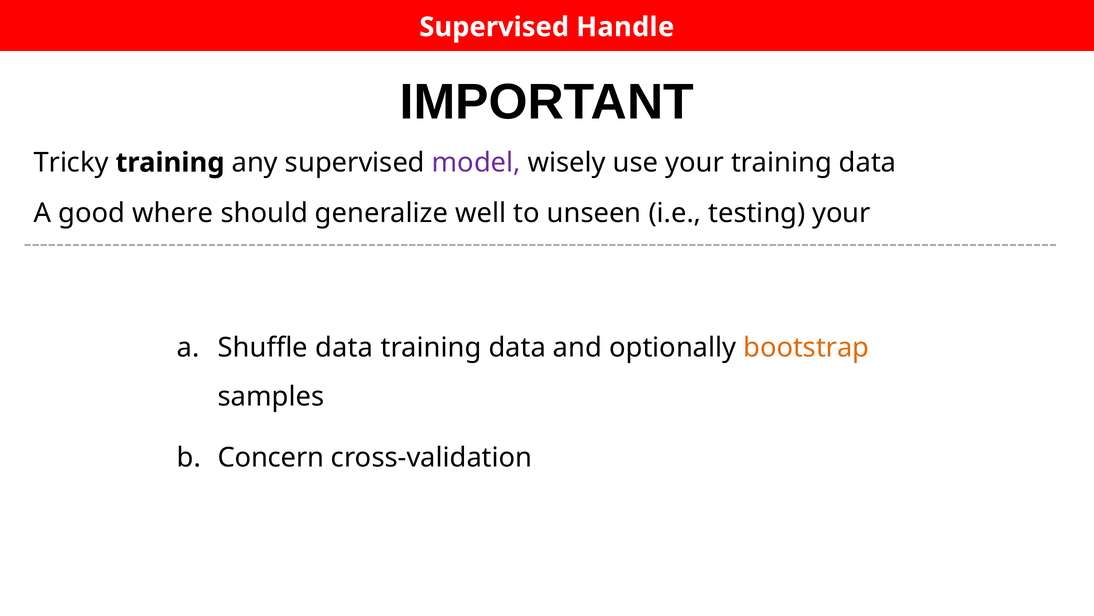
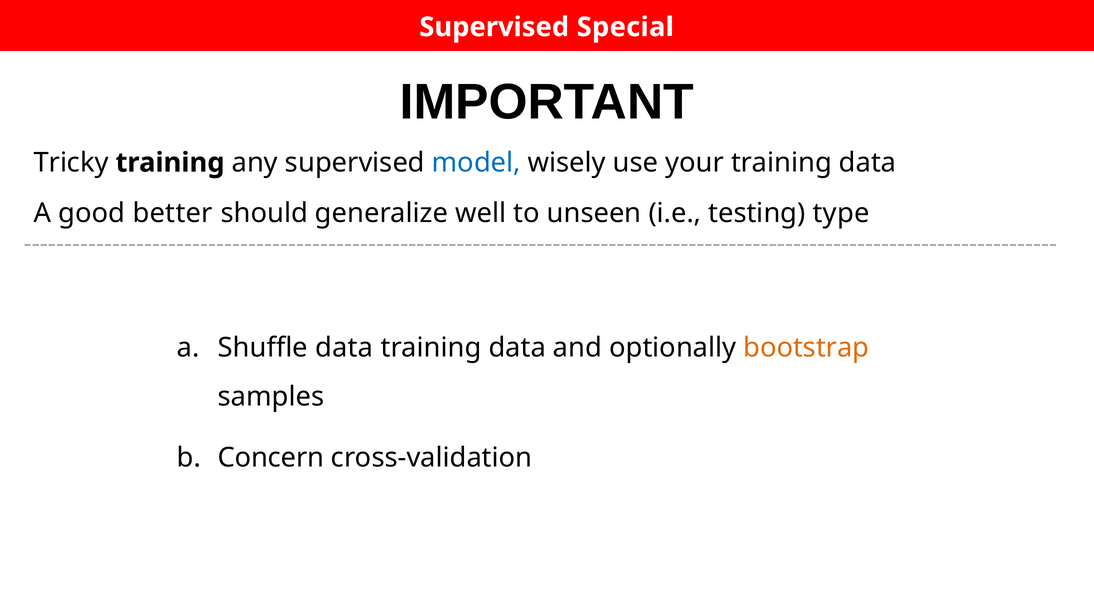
Handle: Handle -> Special
model colour: purple -> blue
where: where -> better
testing your: your -> type
